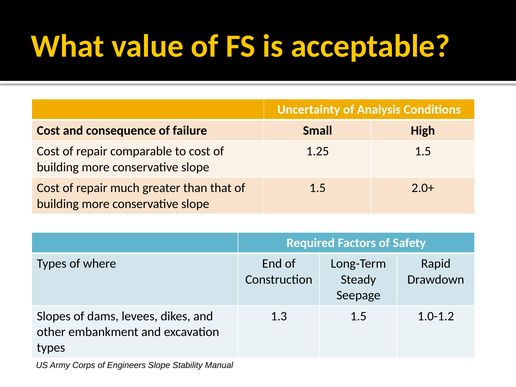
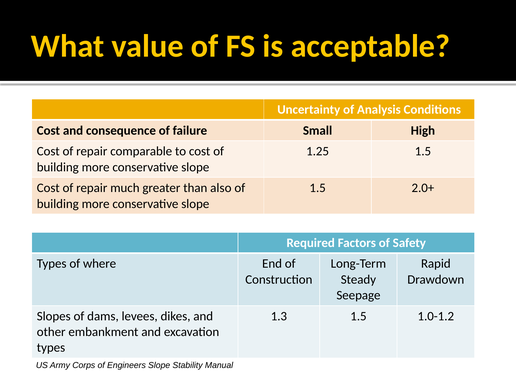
that: that -> also
